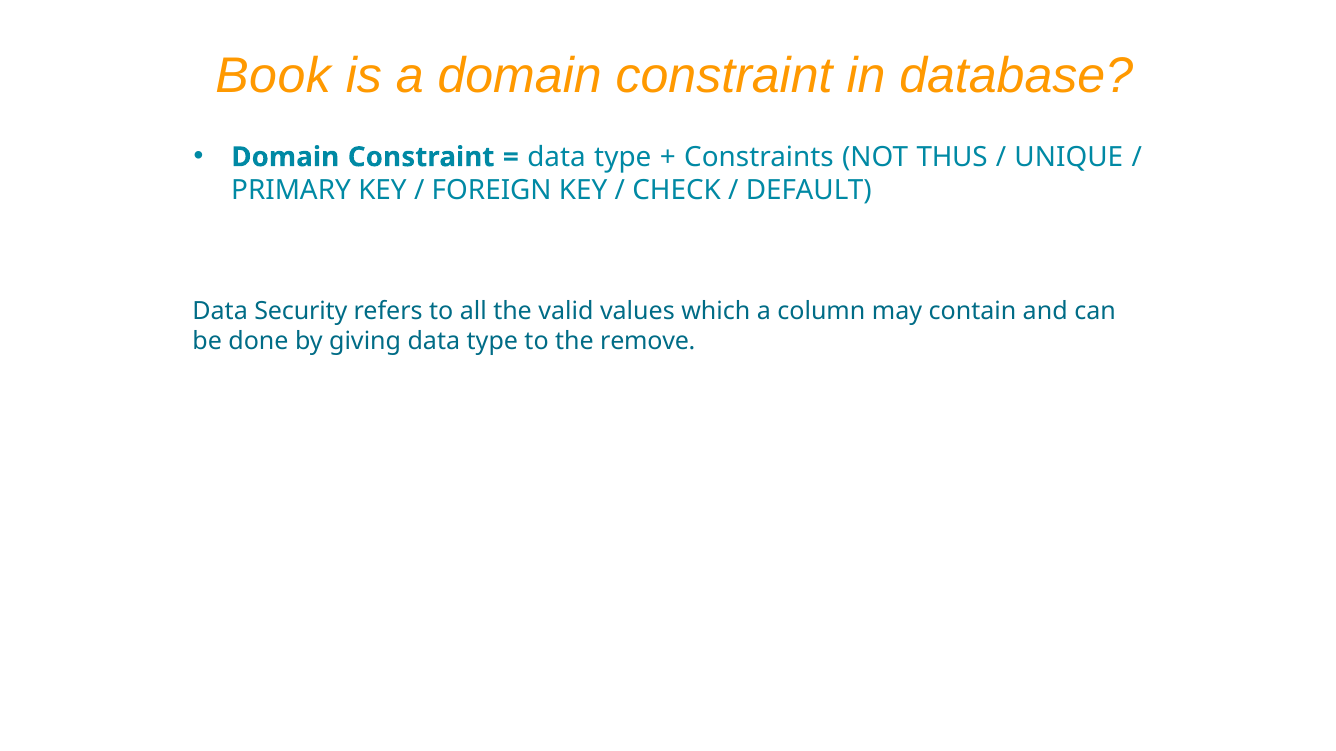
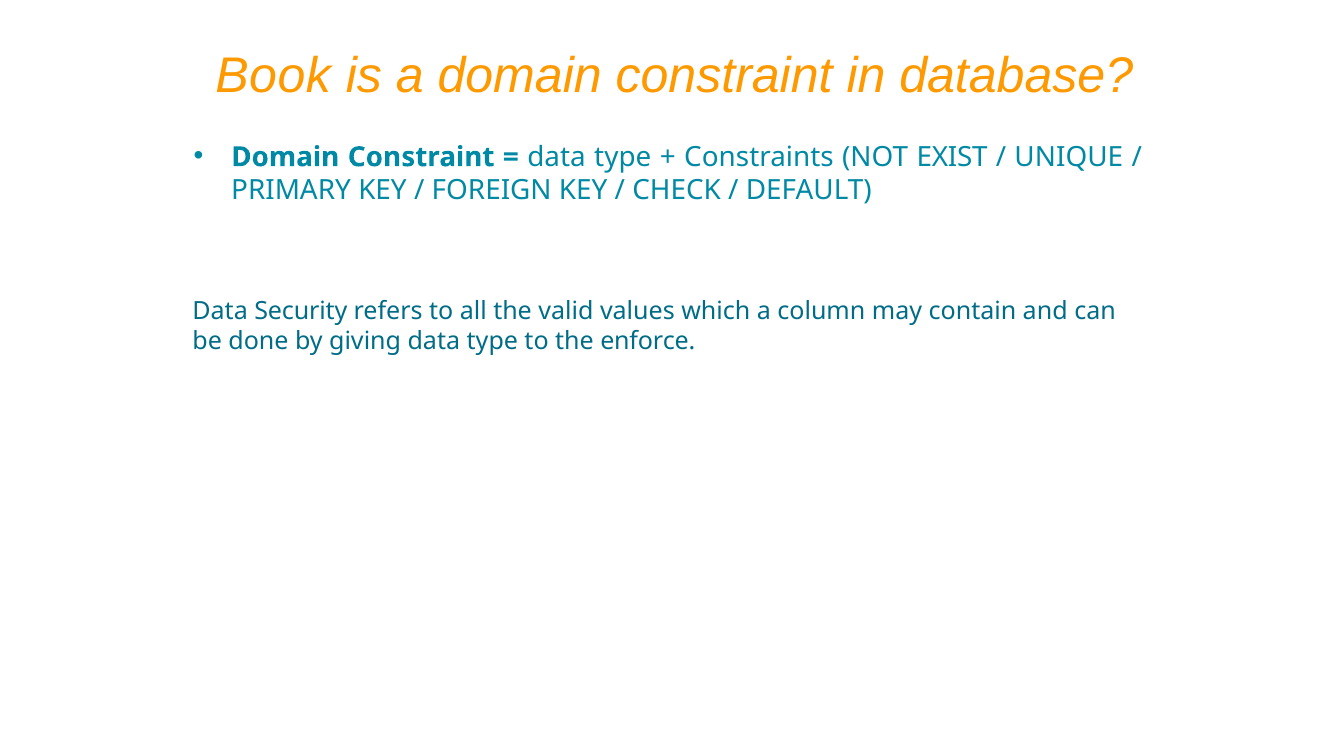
THUS: THUS -> EXIST
remove: remove -> enforce
